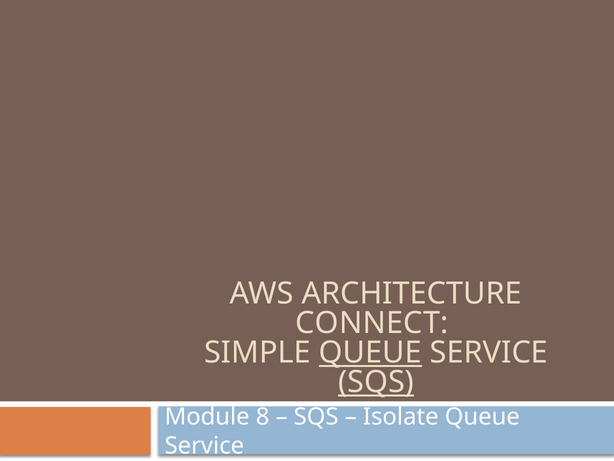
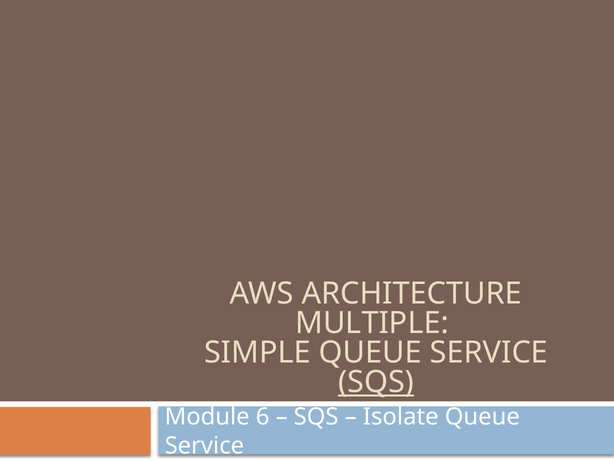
CONNECT: CONNECT -> MULTIPLE
QUEUE at (370, 352) underline: present -> none
8: 8 -> 6
